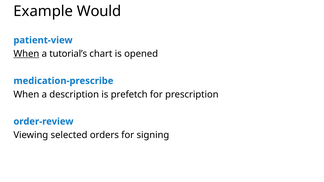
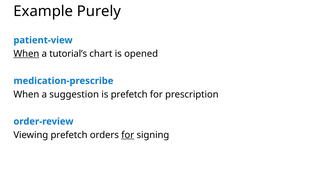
Would: Would -> Purely
description: description -> suggestion
Viewing selected: selected -> prefetch
for at (128, 135) underline: none -> present
